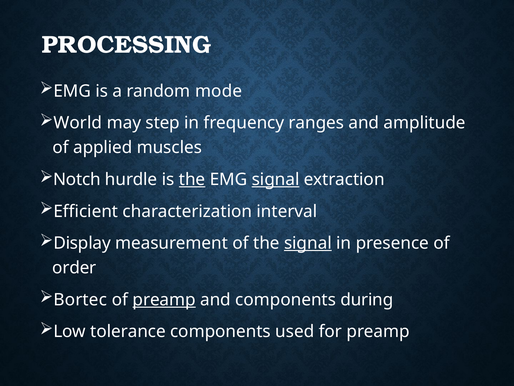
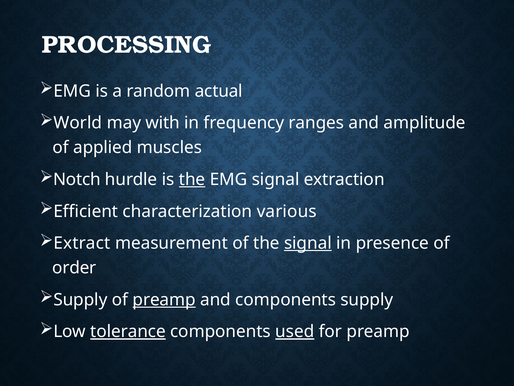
mode: mode -> actual
step: step -> with
signal at (276, 179) underline: present -> none
interval: interval -> various
Display: Display -> Extract
Bortec at (80, 299): Bortec -> Supply
components during: during -> supply
tolerance underline: none -> present
used underline: none -> present
